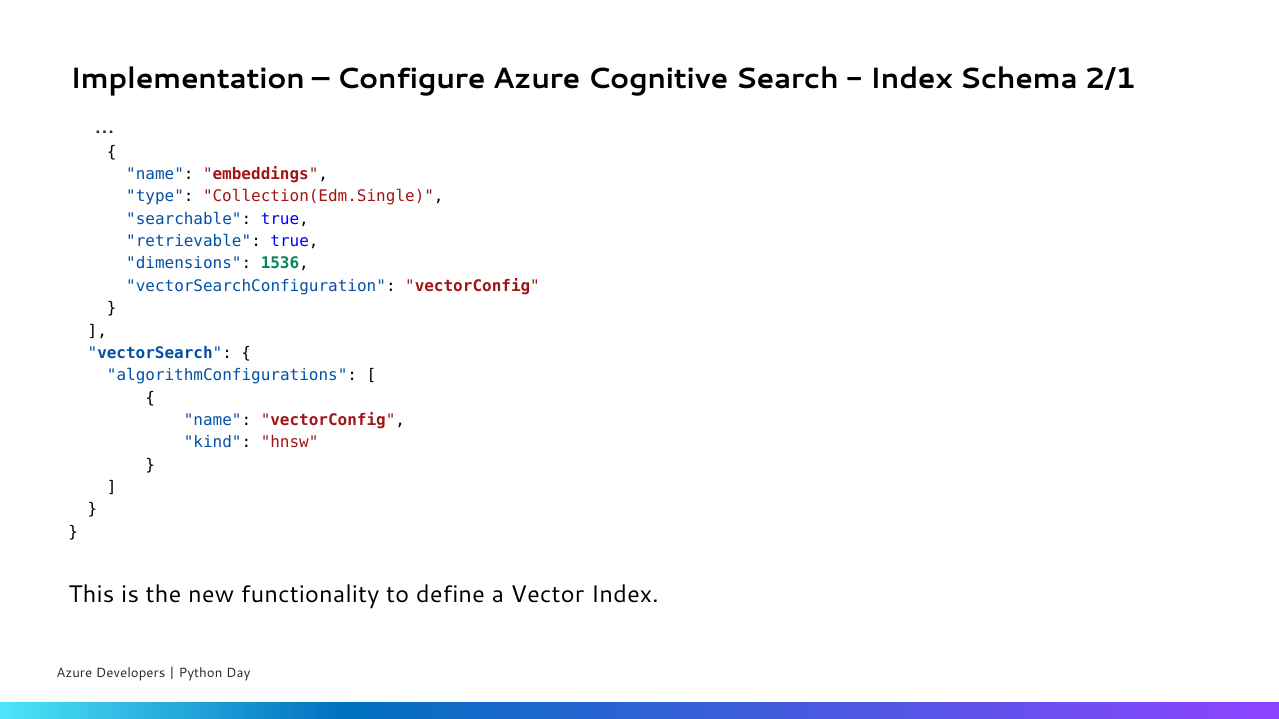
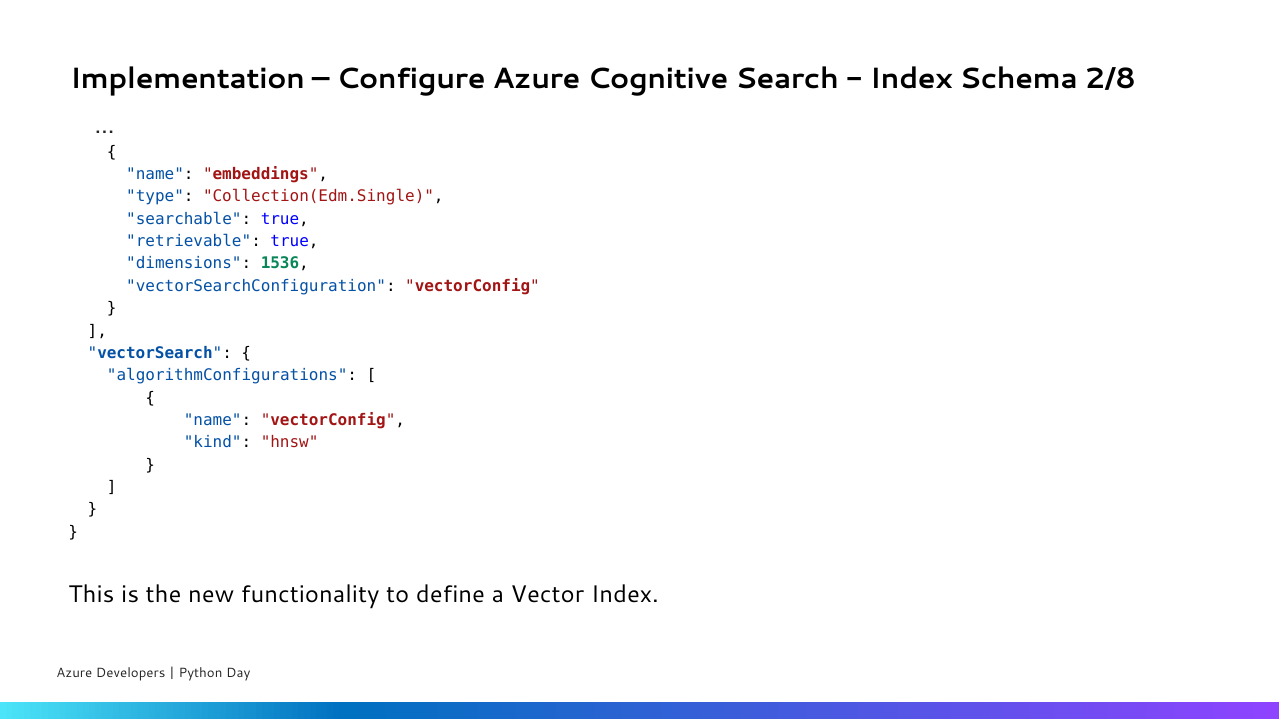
2/1: 2/1 -> 2/8
